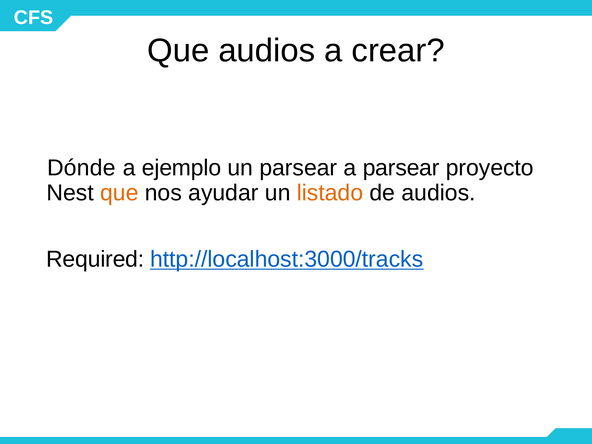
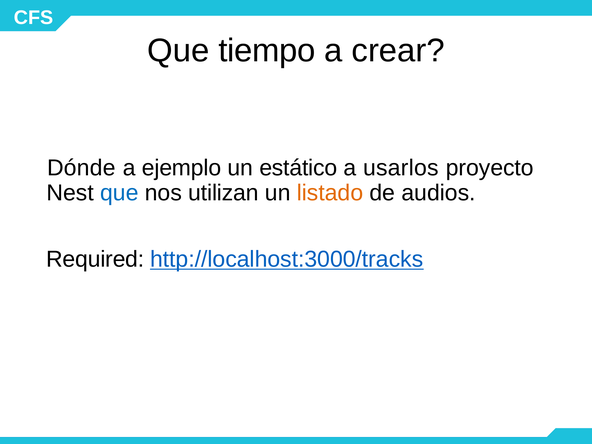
Que audios: audios -> tiempo
un parsear: parsear -> estático
a parsear: parsear -> usarlos
que at (119, 193) colour: orange -> blue
ayudar: ayudar -> utilizan
